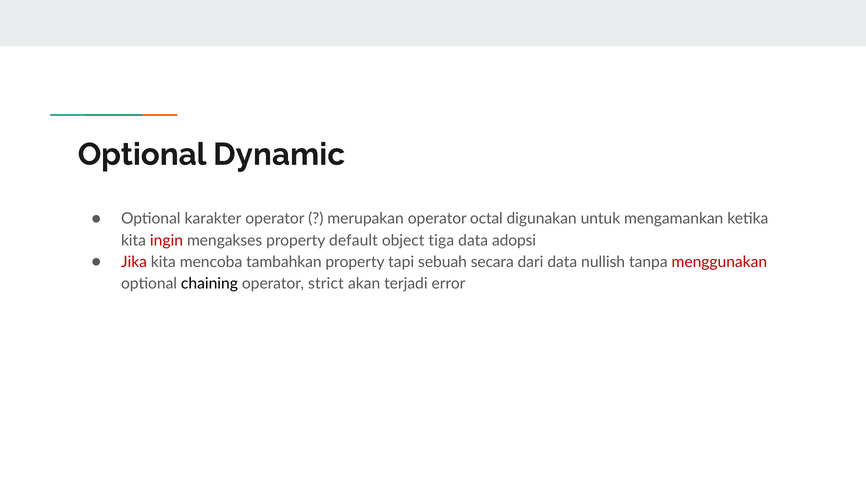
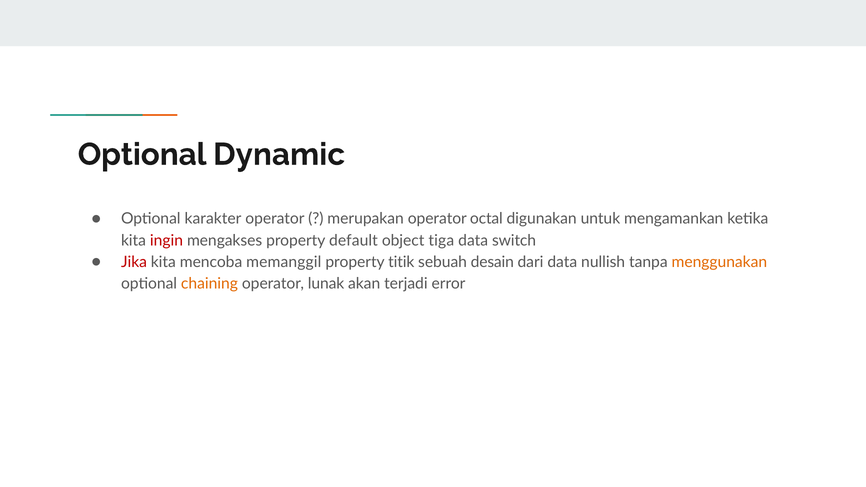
adopsi: adopsi -> switch
tambahkan: tambahkan -> memanggil
tapi: tapi -> titik
secara: secara -> desain
menggunakan colour: red -> orange
chaining colour: black -> orange
strict: strict -> lunak
